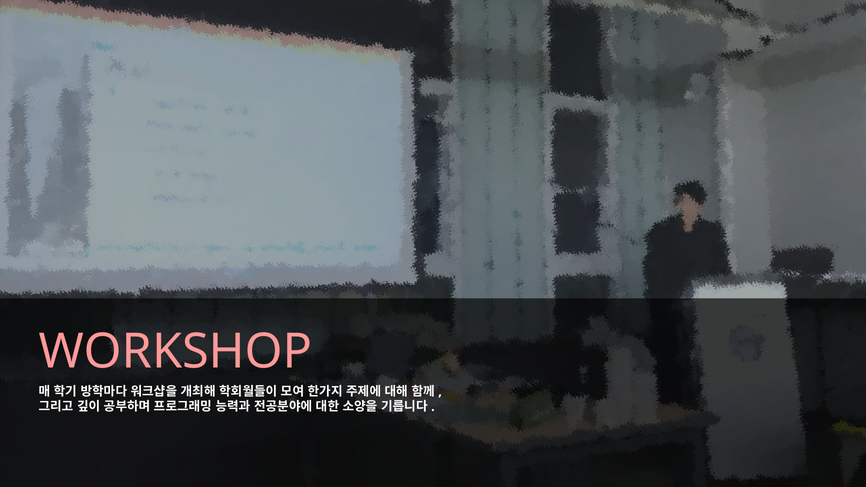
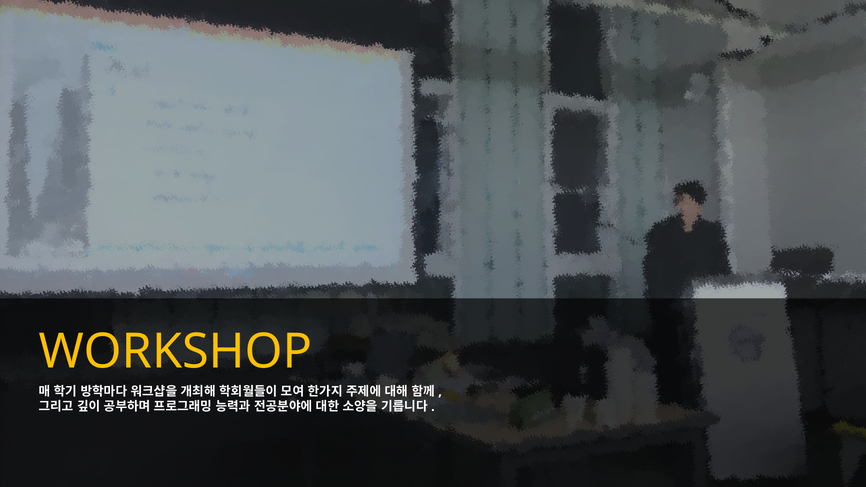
WORKSHOP colour: pink -> yellow
